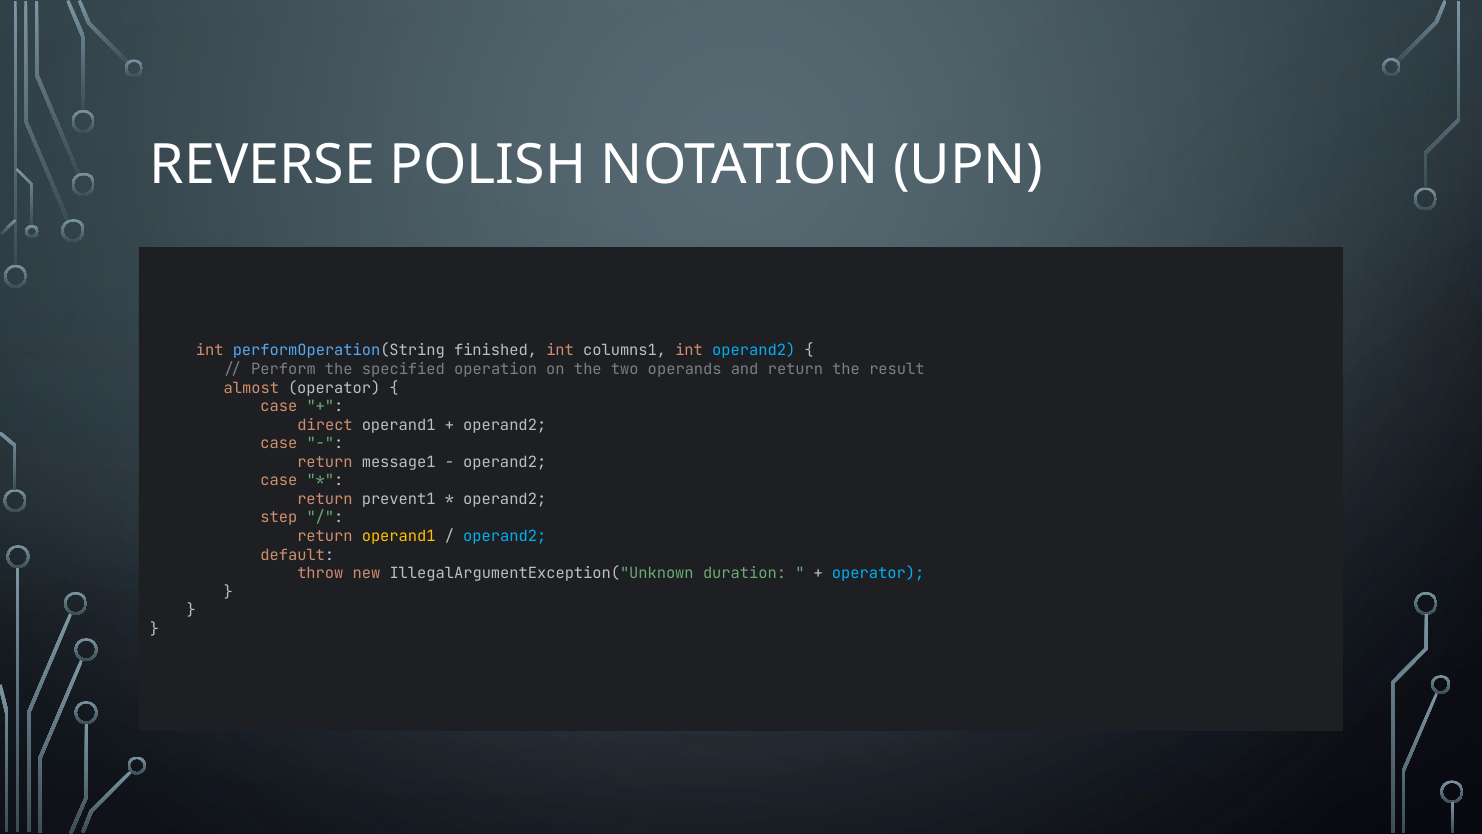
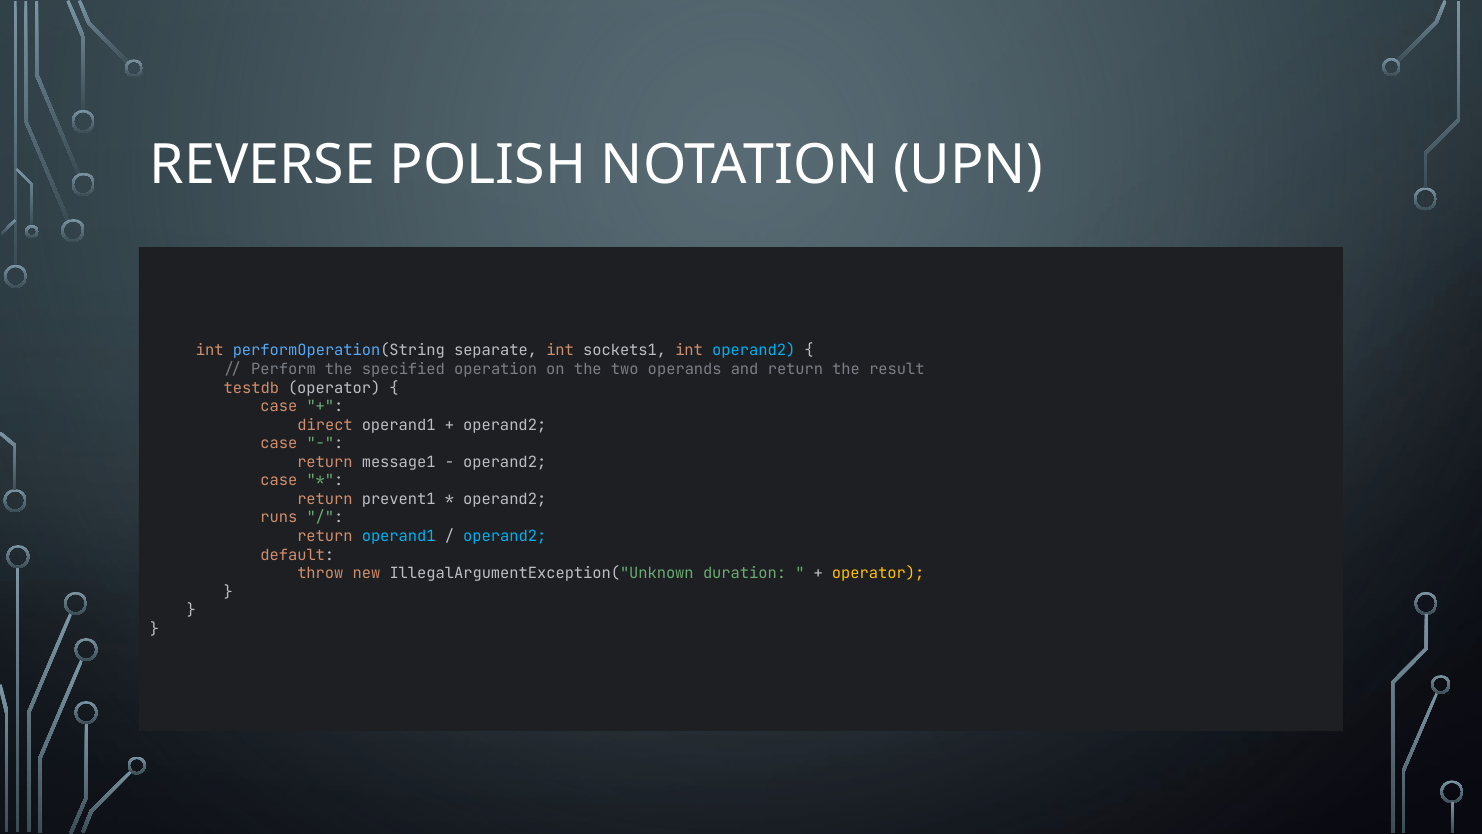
finished: finished -> separate
columns1: columns1 -> sockets1
almost: almost -> testdb
step: step -> runs
operand1 at (399, 536) colour: yellow -> light blue
operator at (878, 573) colour: light blue -> yellow
